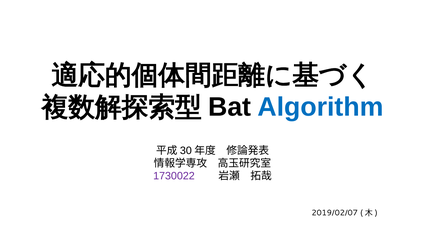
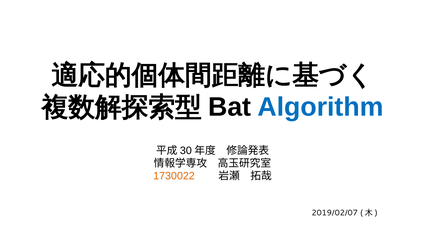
1730022 colour: purple -> orange
